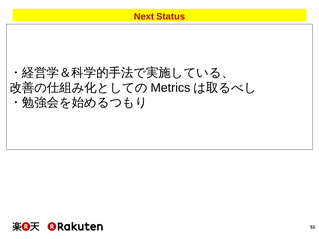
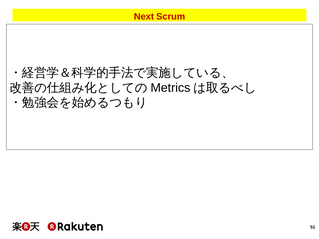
Status: Status -> Scrum
